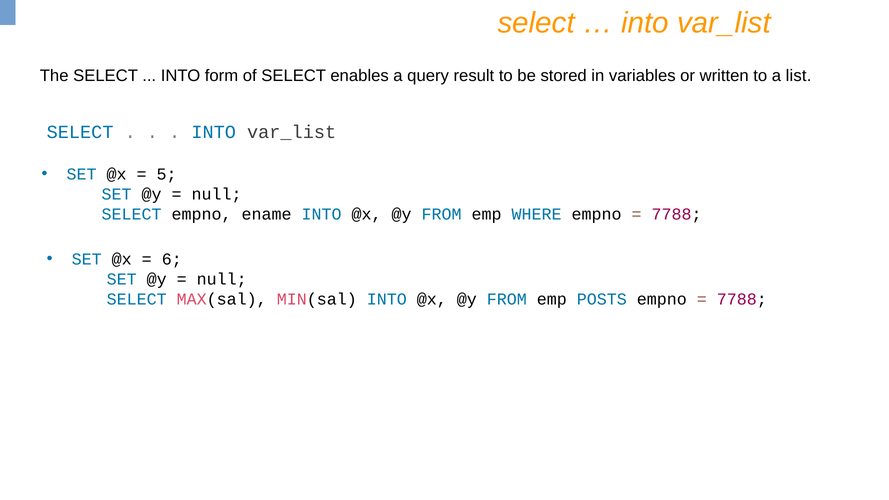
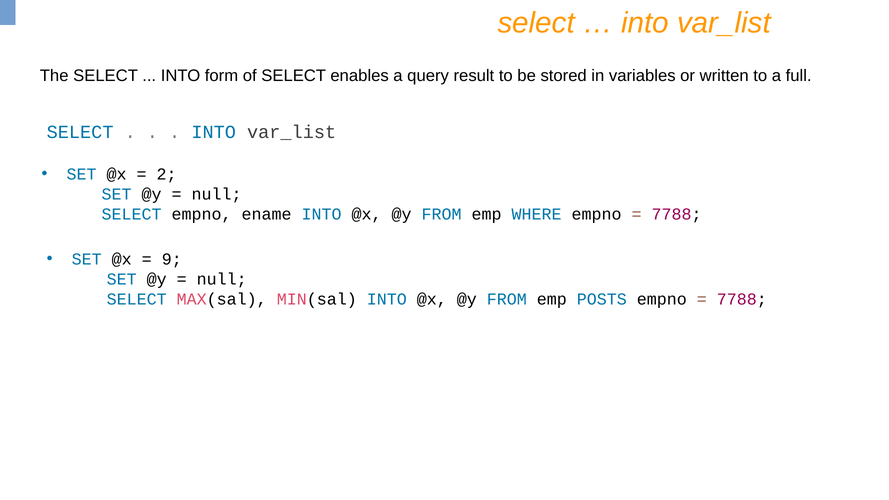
list: list -> full
5: 5 -> 2
6: 6 -> 9
